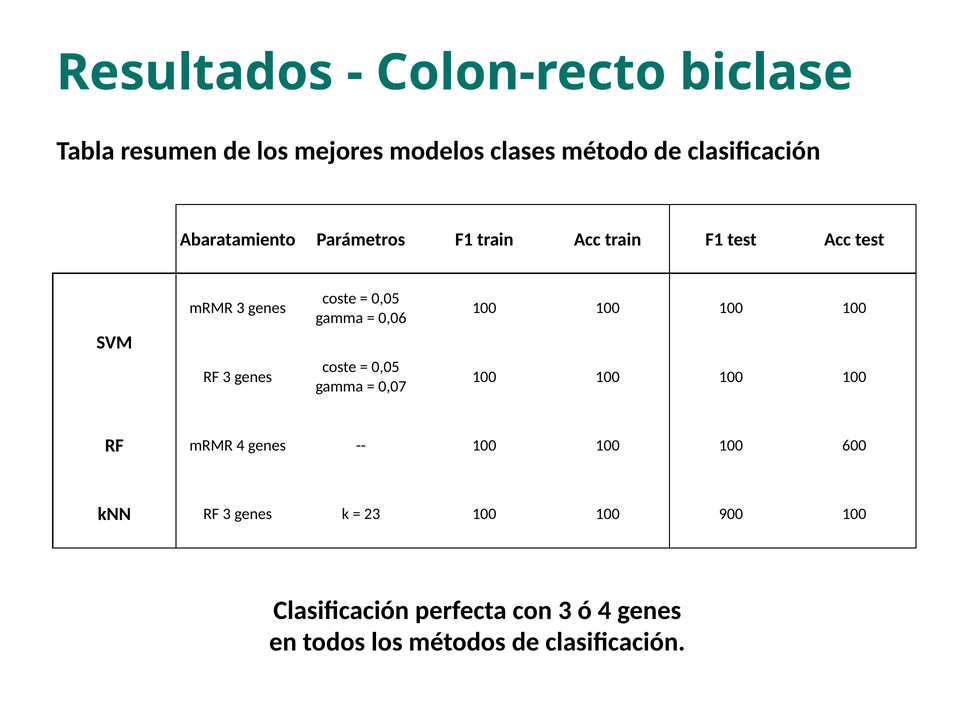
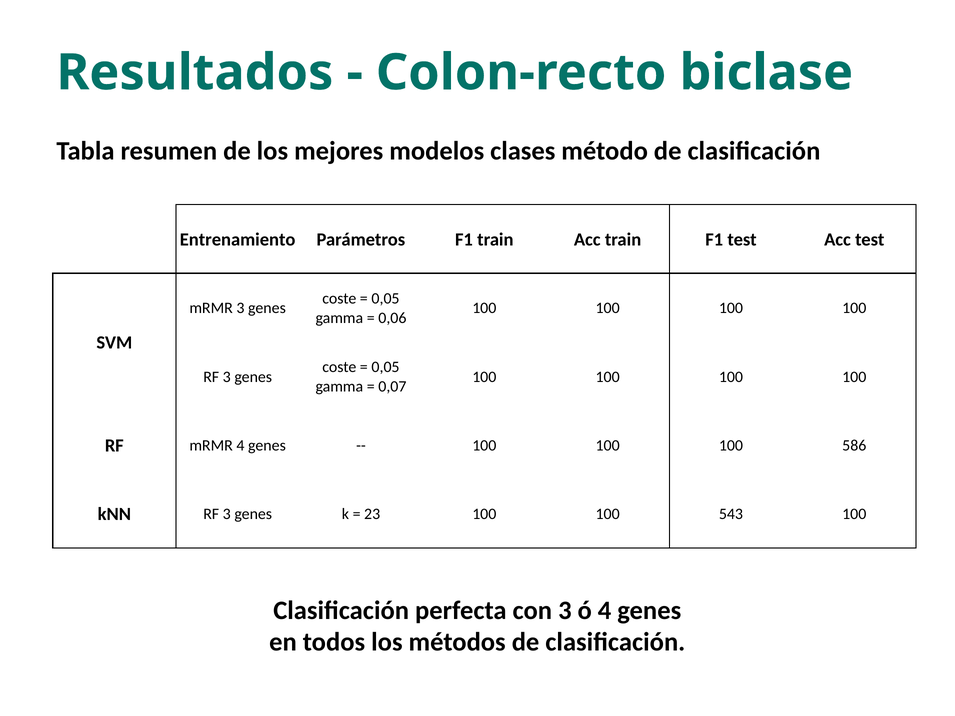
Abaratamiento: Abaratamiento -> Entrenamiento
600: 600 -> 586
900: 900 -> 543
